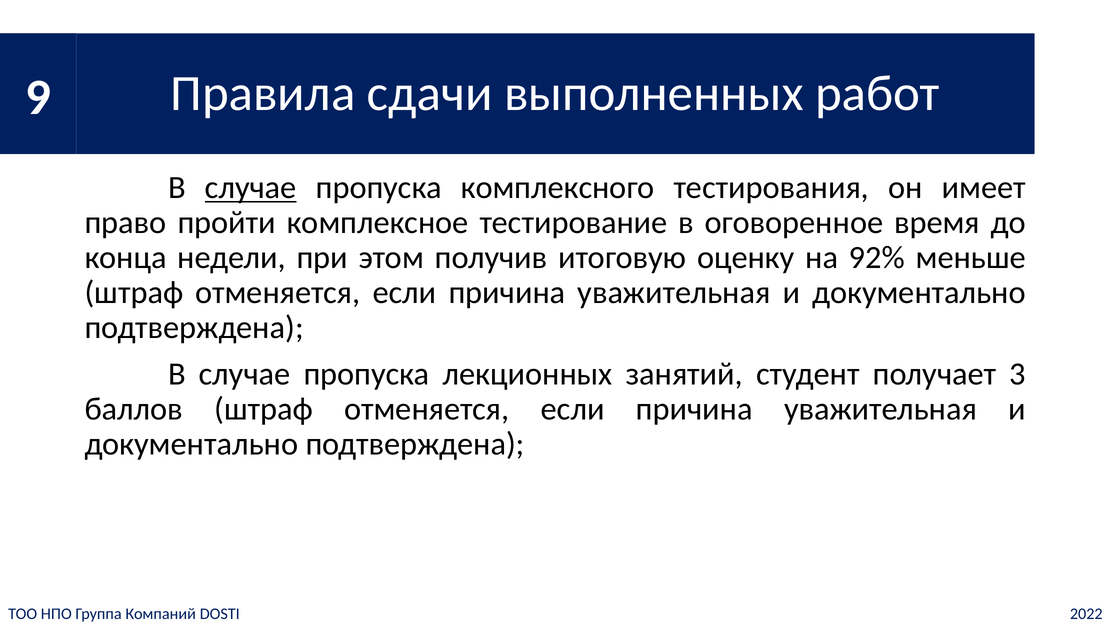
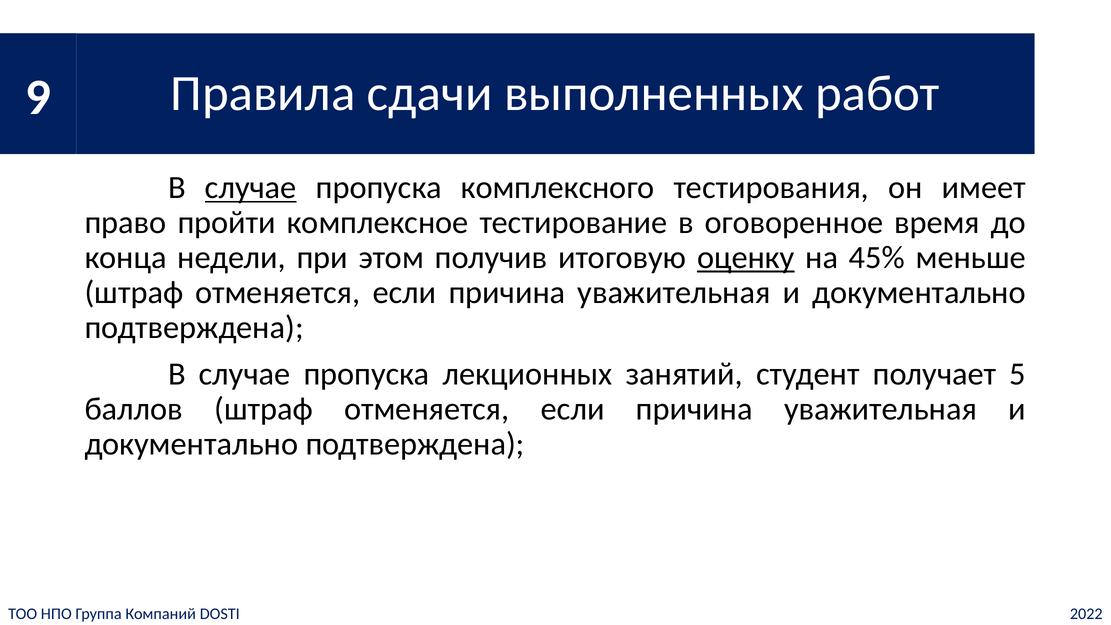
оценку underline: none -> present
92%: 92% -> 45%
3: 3 -> 5
